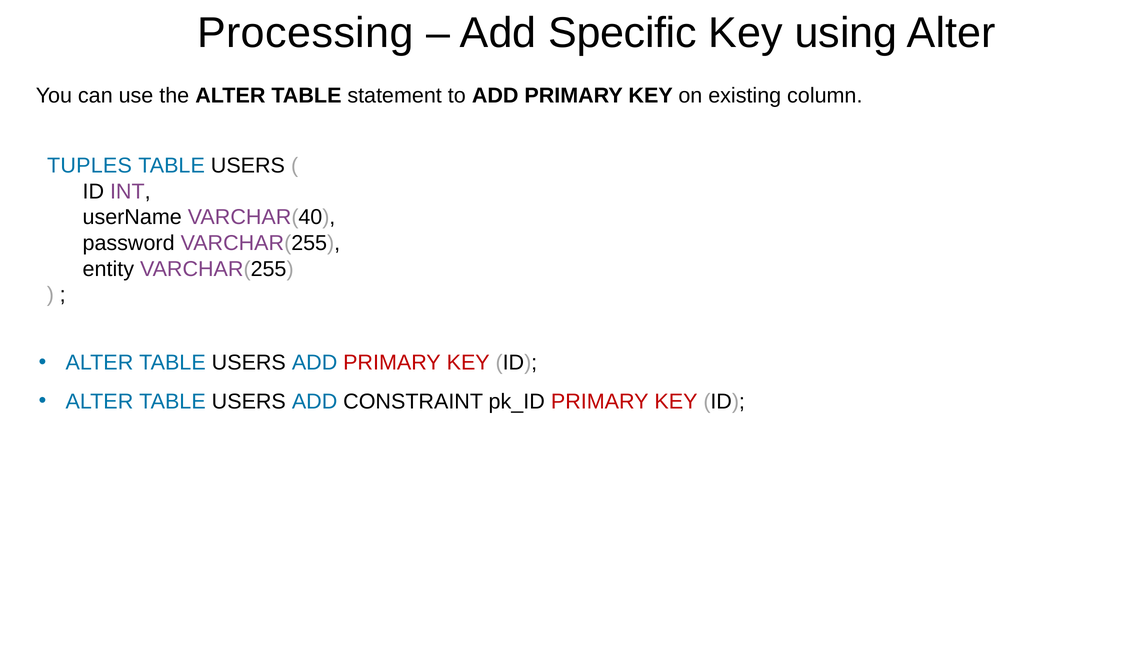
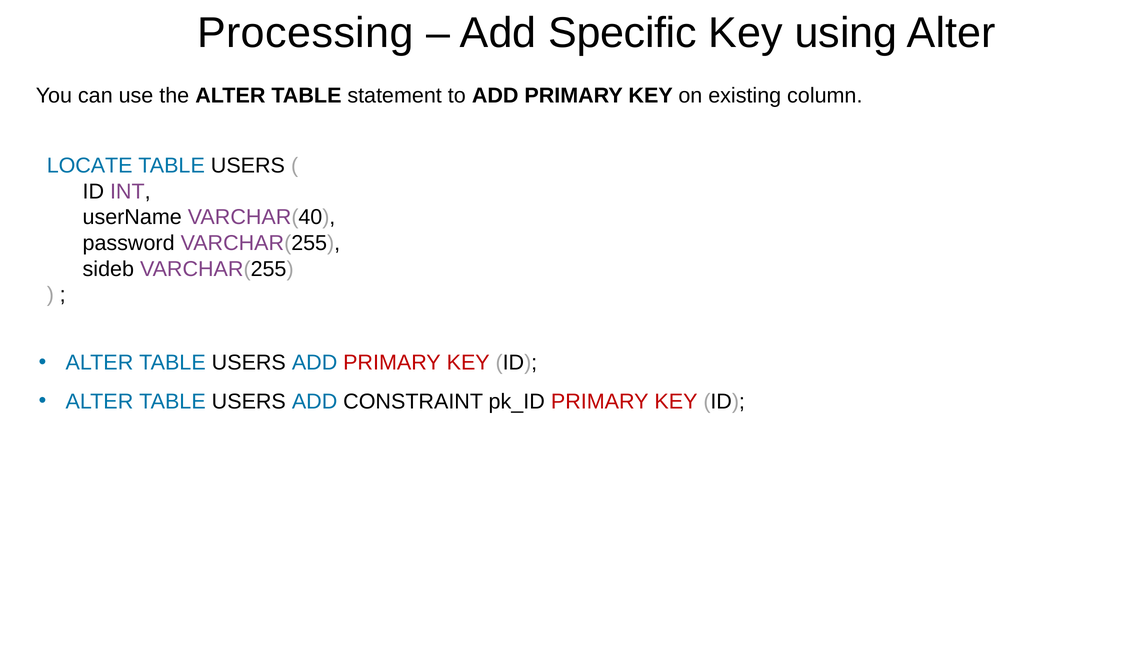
TUPLES: TUPLES -> LOCATE
entity: entity -> sideb
